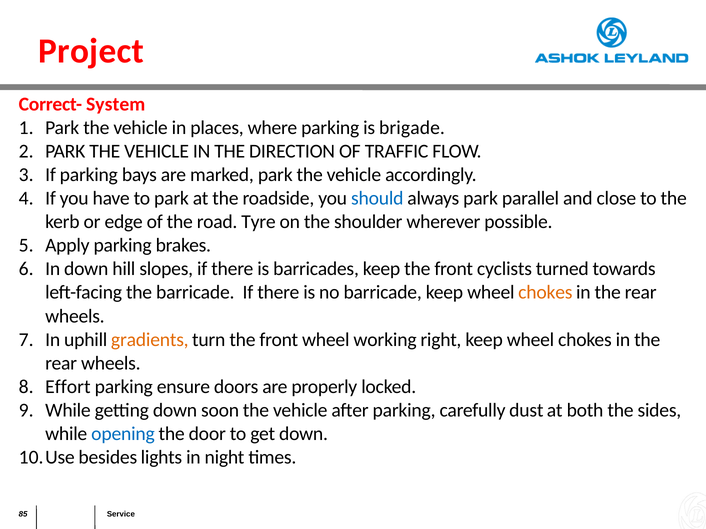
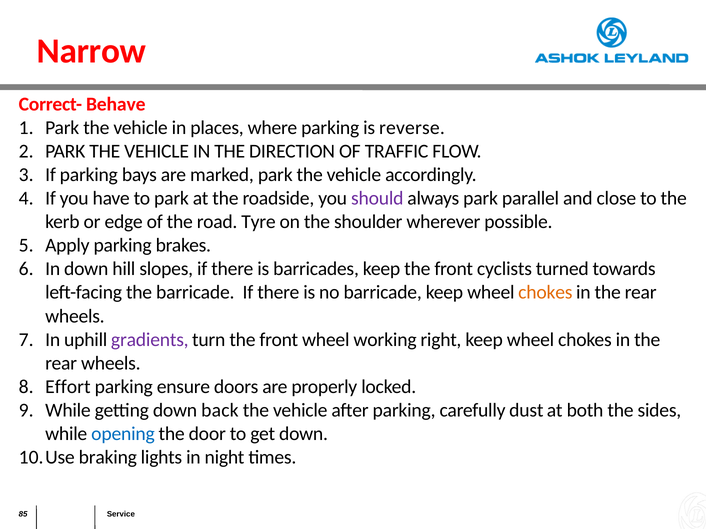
Project: Project -> Narrow
System: System -> Behave
brigade: brigade -> reverse
should colour: blue -> purple
gradients colour: orange -> purple
soon: soon -> back
besides: besides -> braking
